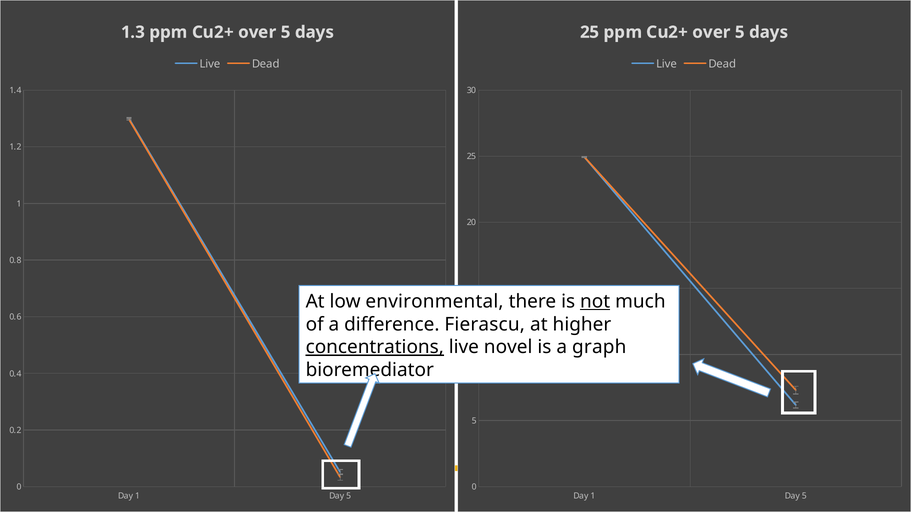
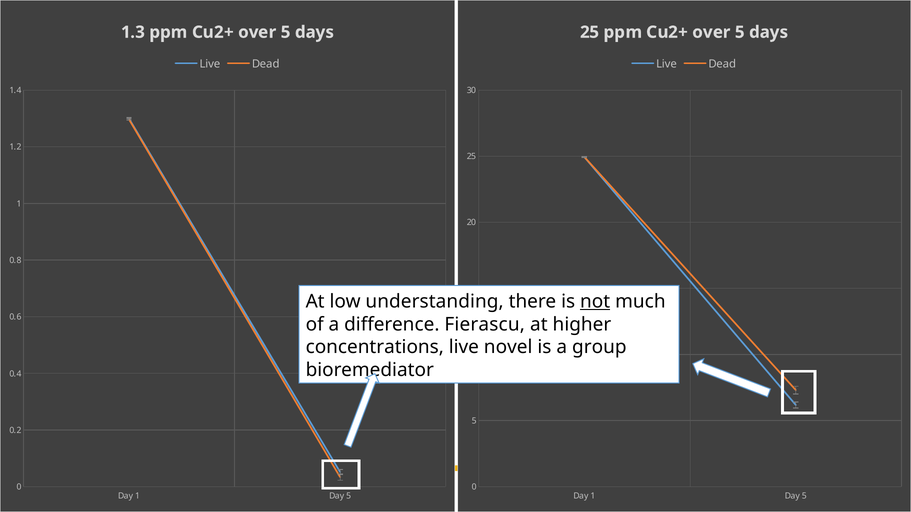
environmental: environmental -> understanding
concentrations underline: present -> none
graph: graph -> group
